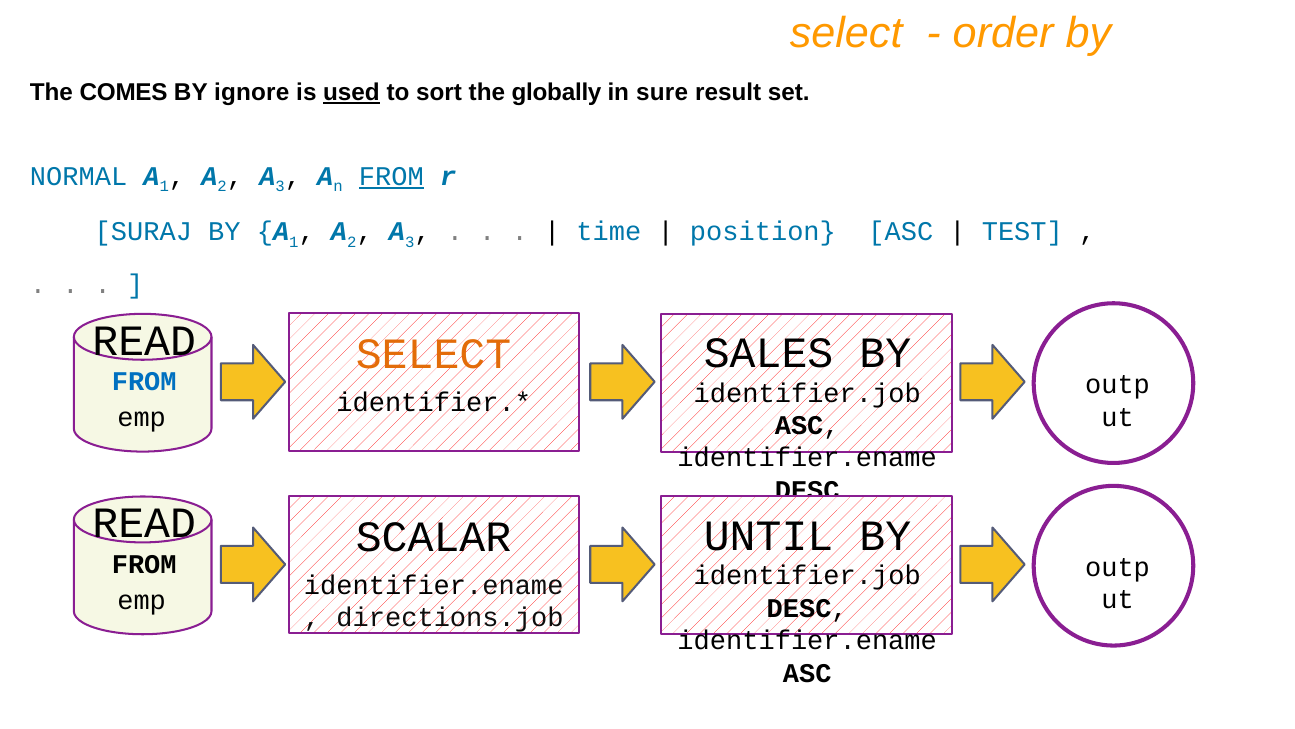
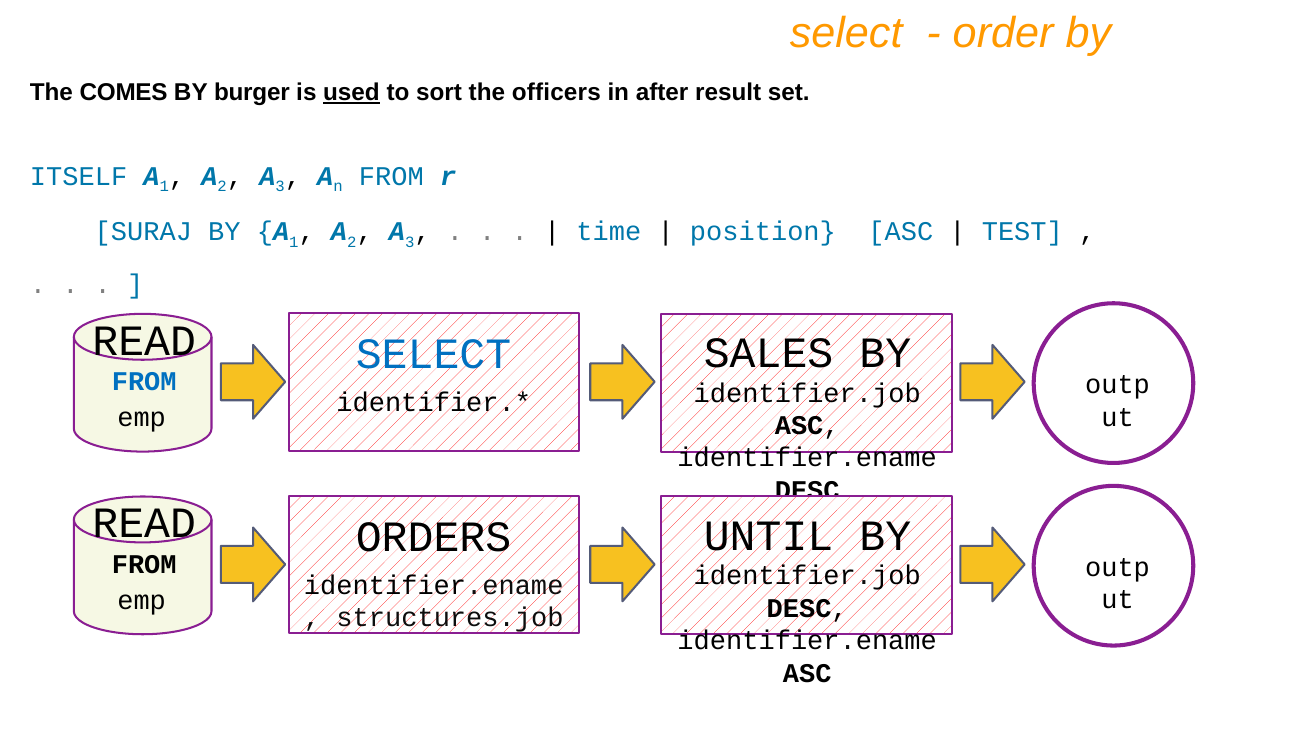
ignore: ignore -> burger
globally: globally -> officers
sure: sure -> after
NORMAL: NORMAL -> ITSELF
FROM at (391, 176) underline: present -> none
SELECT at (434, 354) colour: orange -> blue
SCALAR: SCALAR -> ORDERS
directions.job: directions.job -> structures.job
